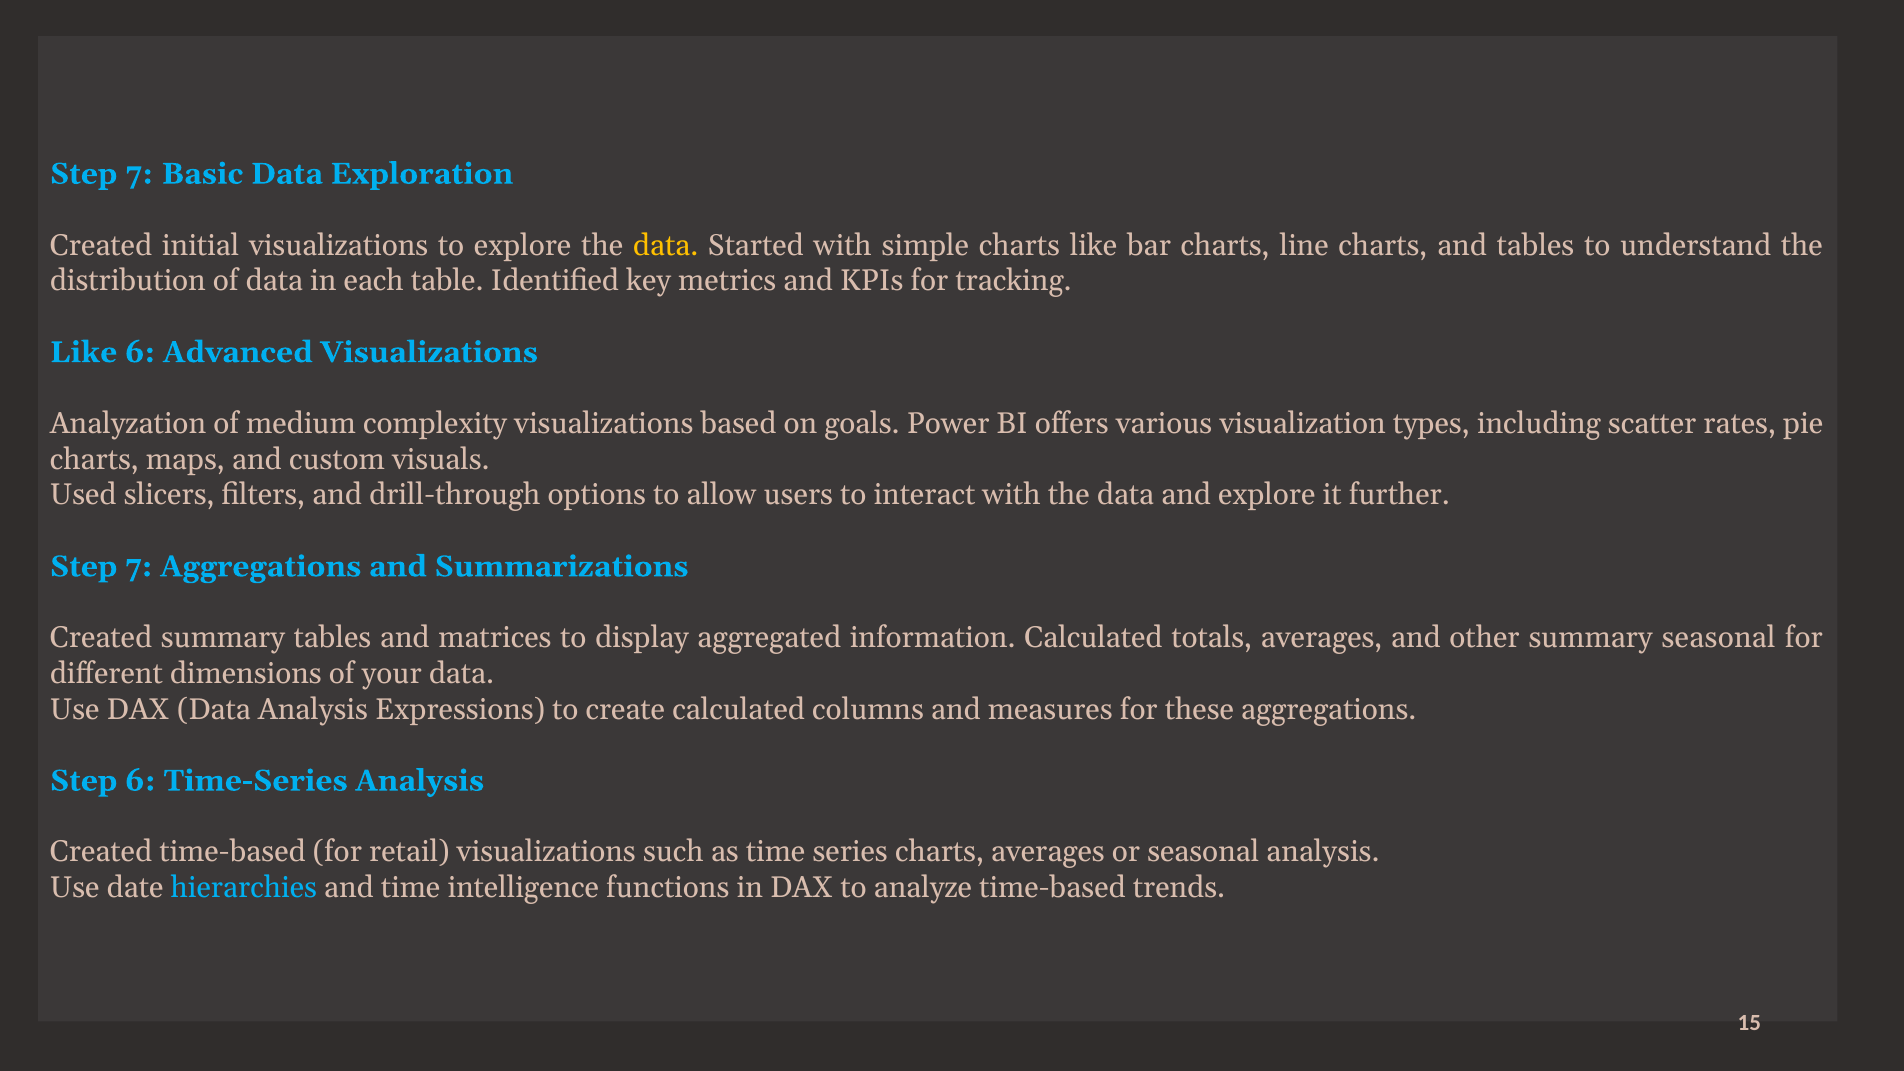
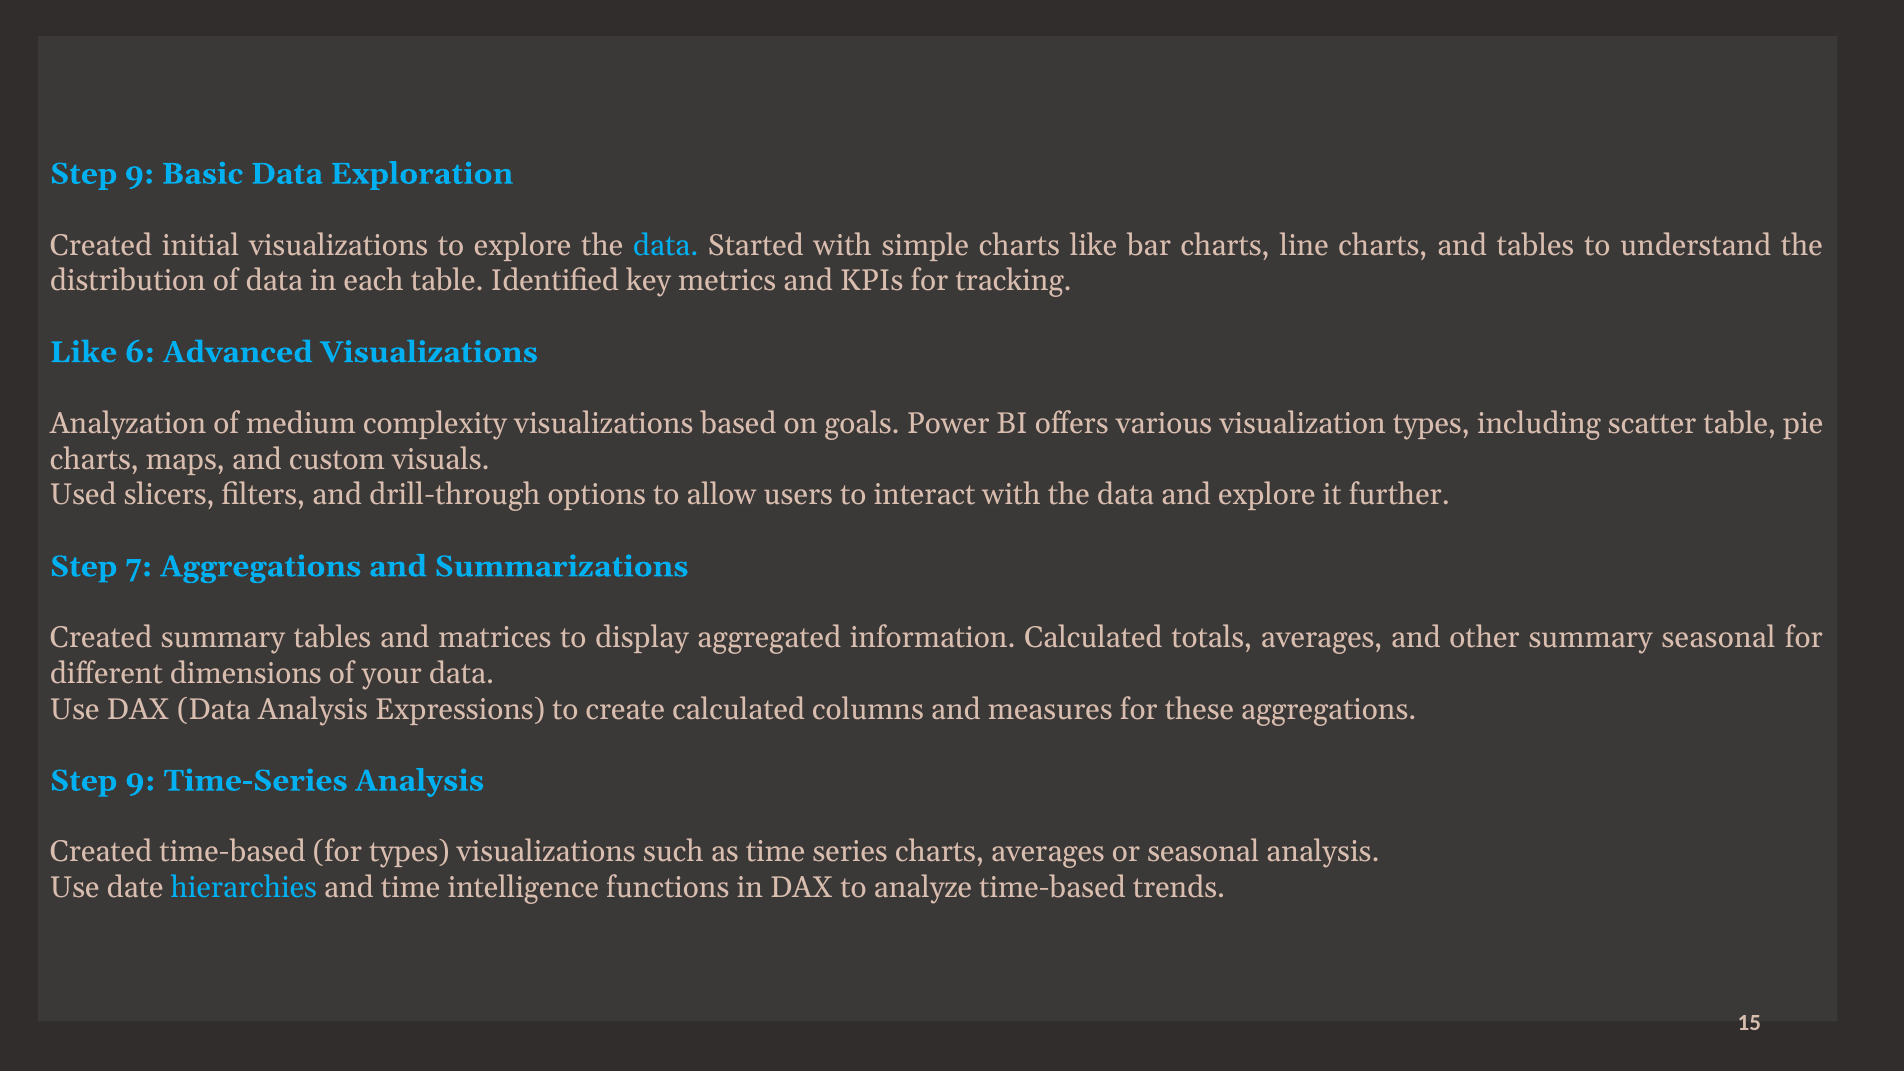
7 at (139, 174): 7 -> 9
data at (666, 245) colour: yellow -> light blue
scatter rates: rates -> table
6 at (140, 781): 6 -> 9
for retail: retail -> types
